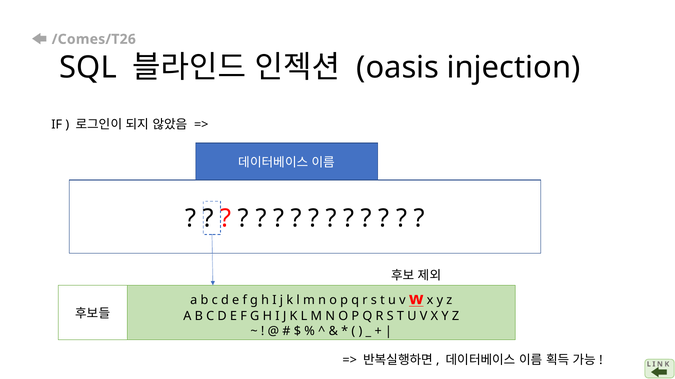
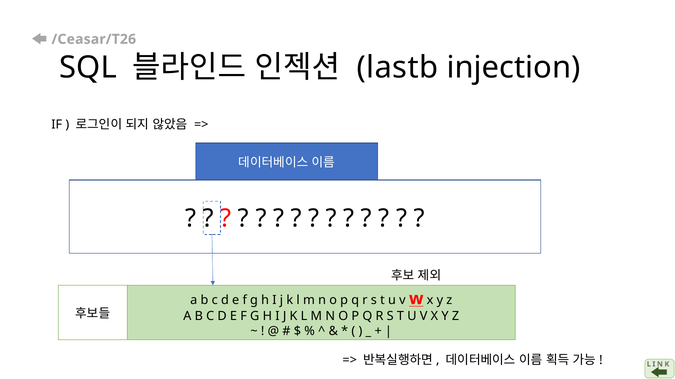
/Comes/T26: /Comes/T26 -> /Ceasar/T26
oasis: oasis -> lastb
